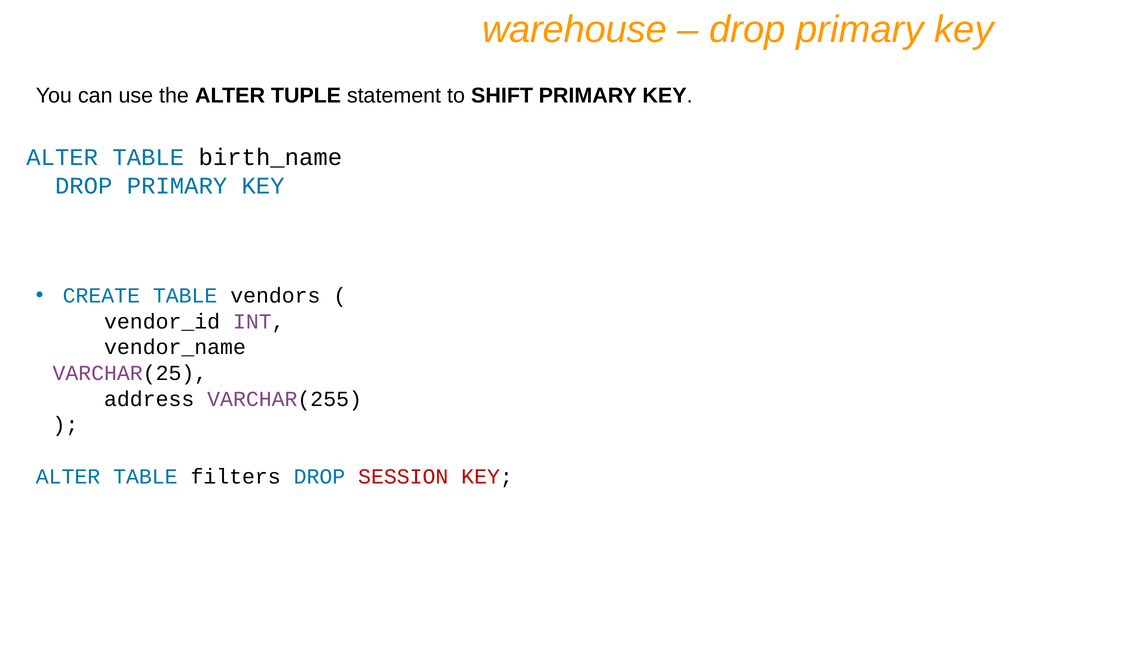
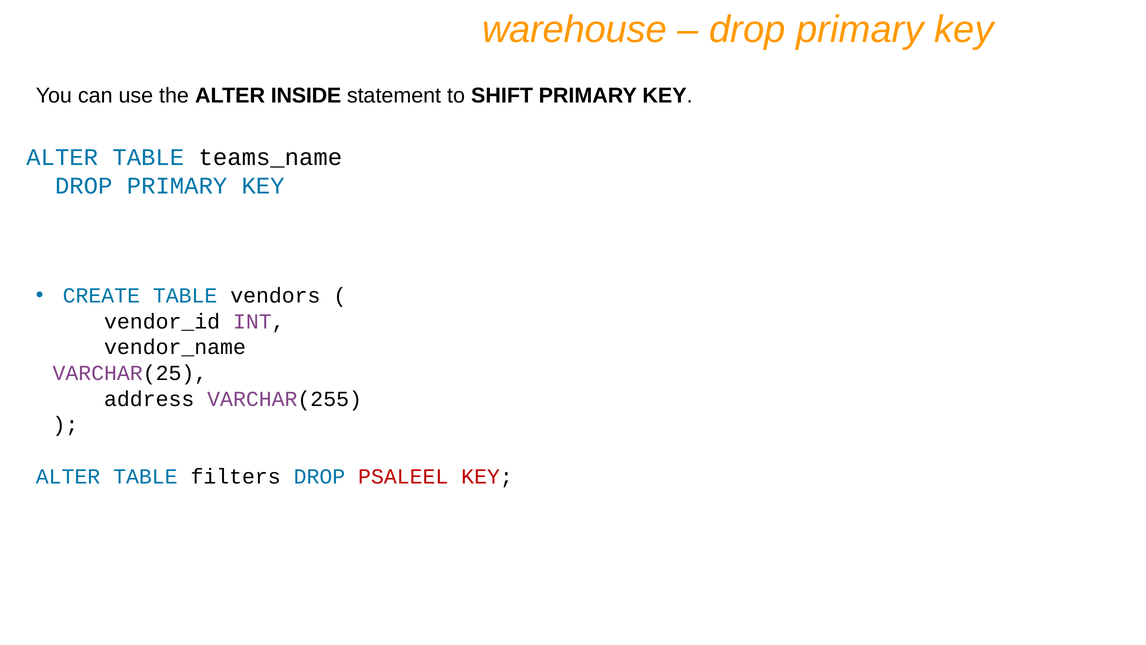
TUPLE: TUPLE -> INSIDE
birth_name: birth_name -> teams_name
SESSION: SESSION -> PSALEEL
